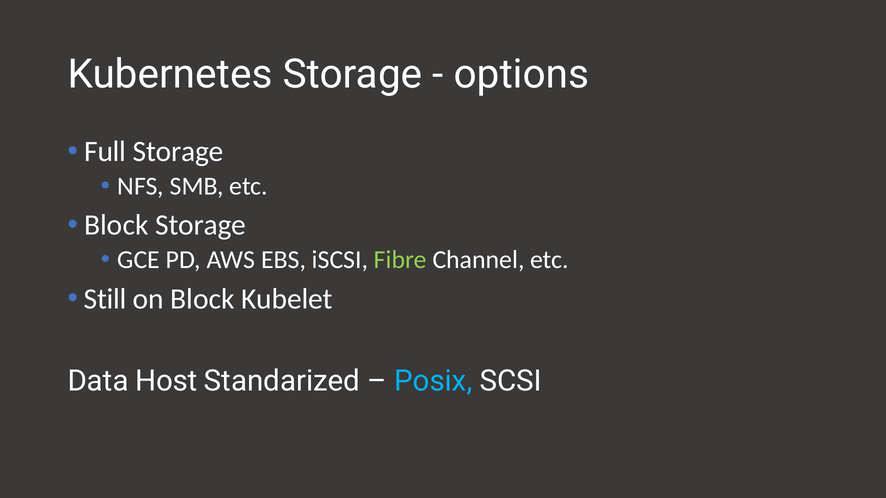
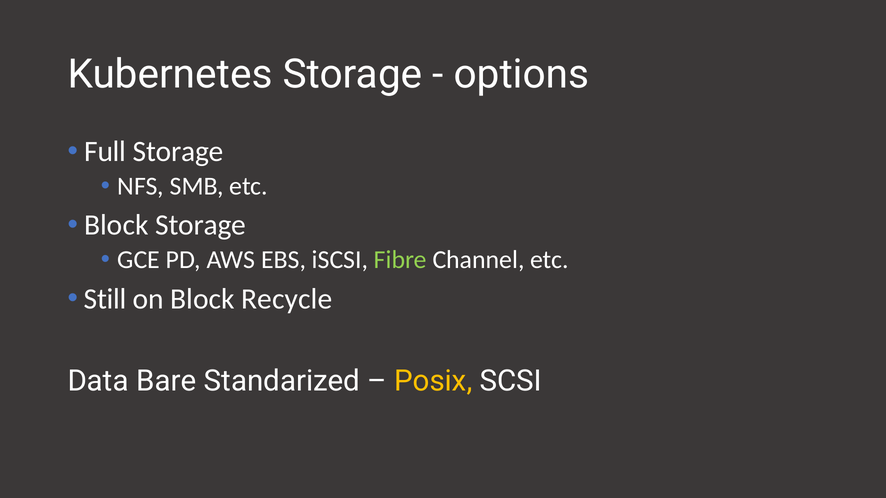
Kubelet: Kubelet -> Recycle
Host: Host -> Bare
Posix colour: light blue -> yellow
